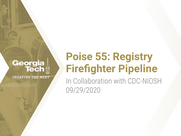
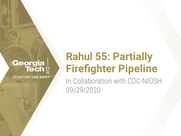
Poise: Poise -> Rahul
Registry: Registry -> Partially
